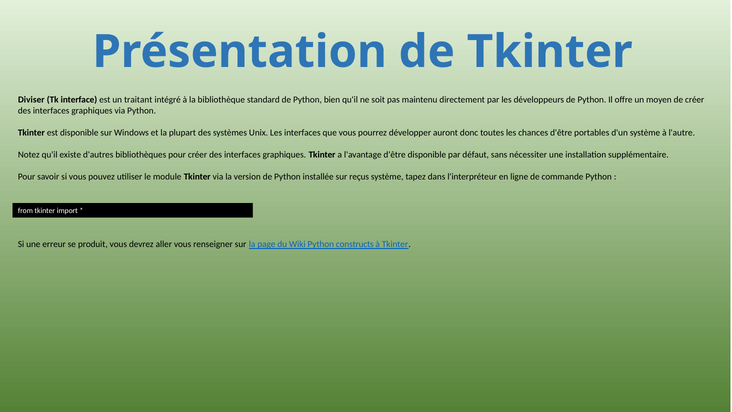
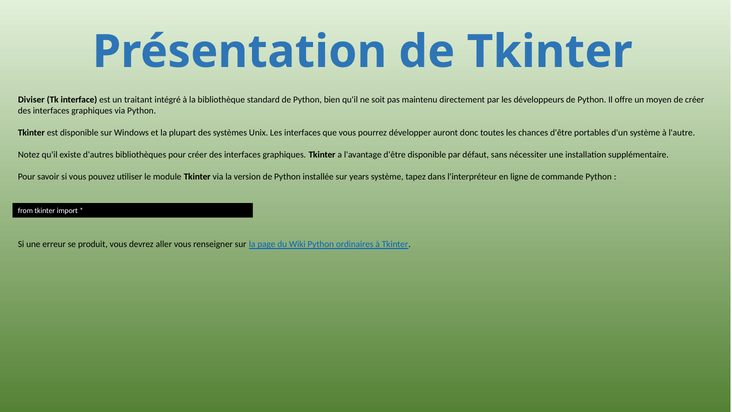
reçus: reçus -> years
constructs: constructs -> ordinaires
